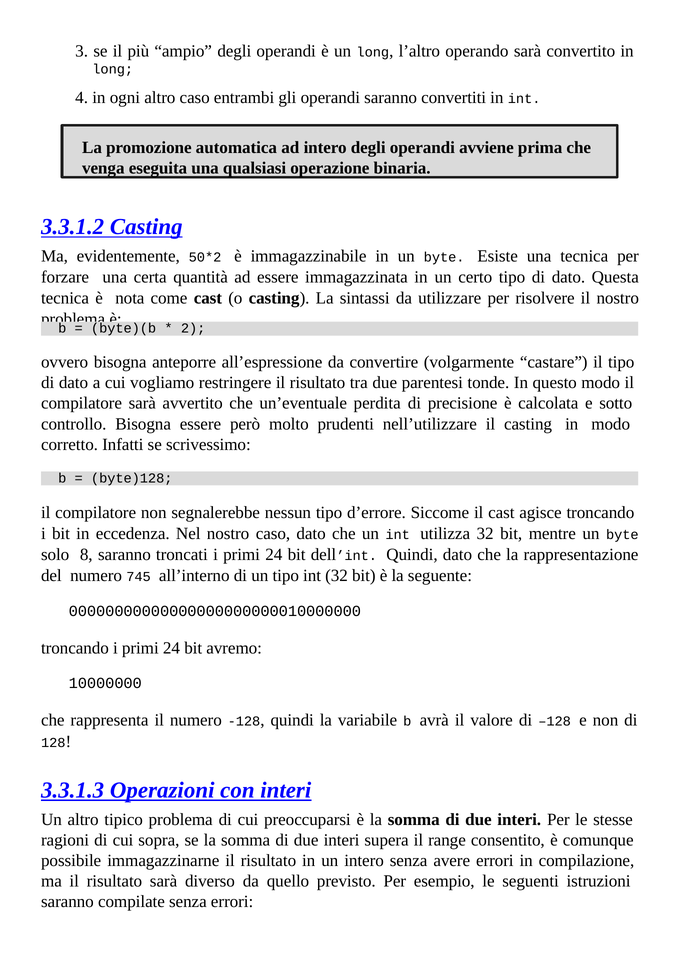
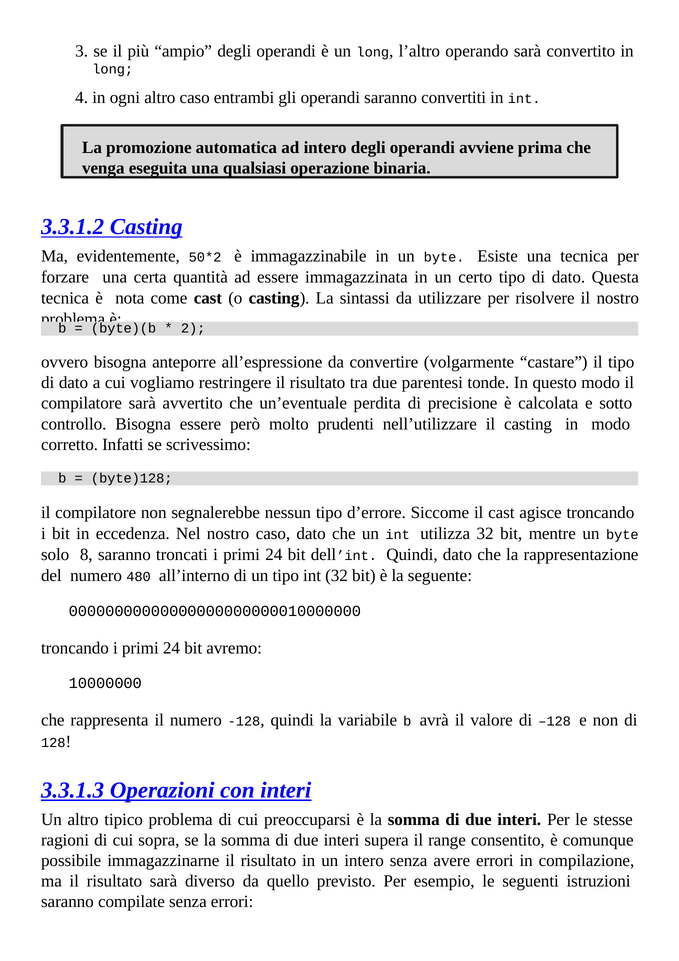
745: 745 -> 480
